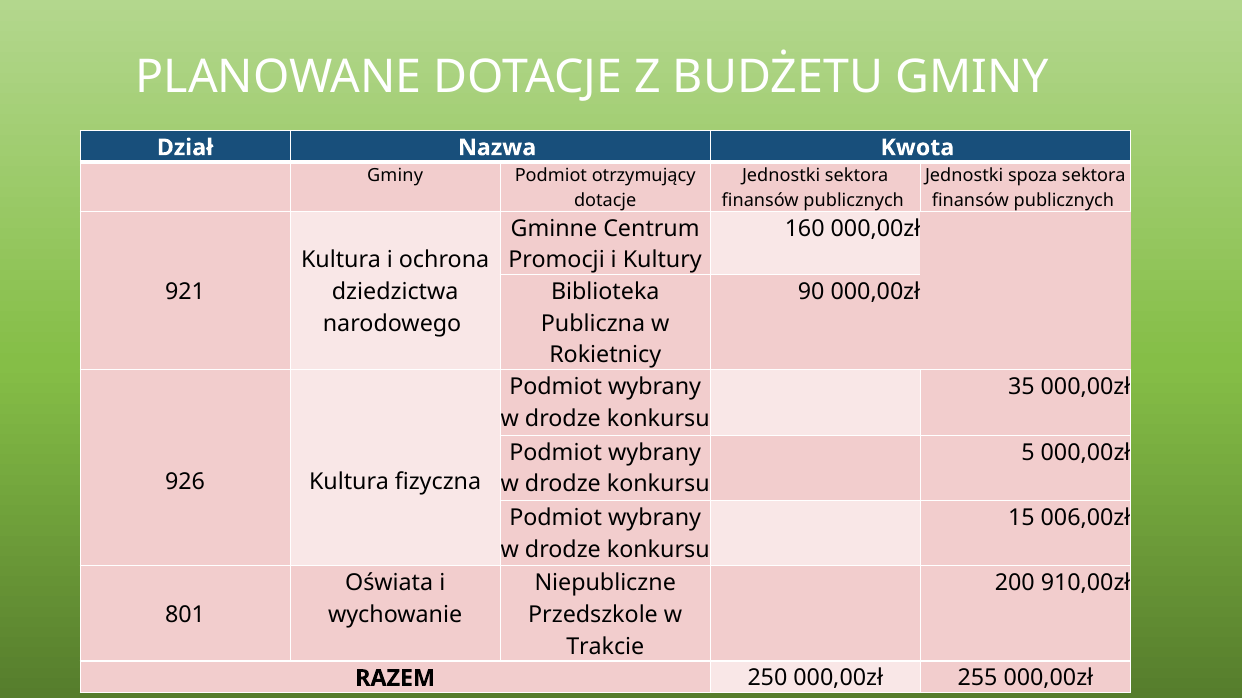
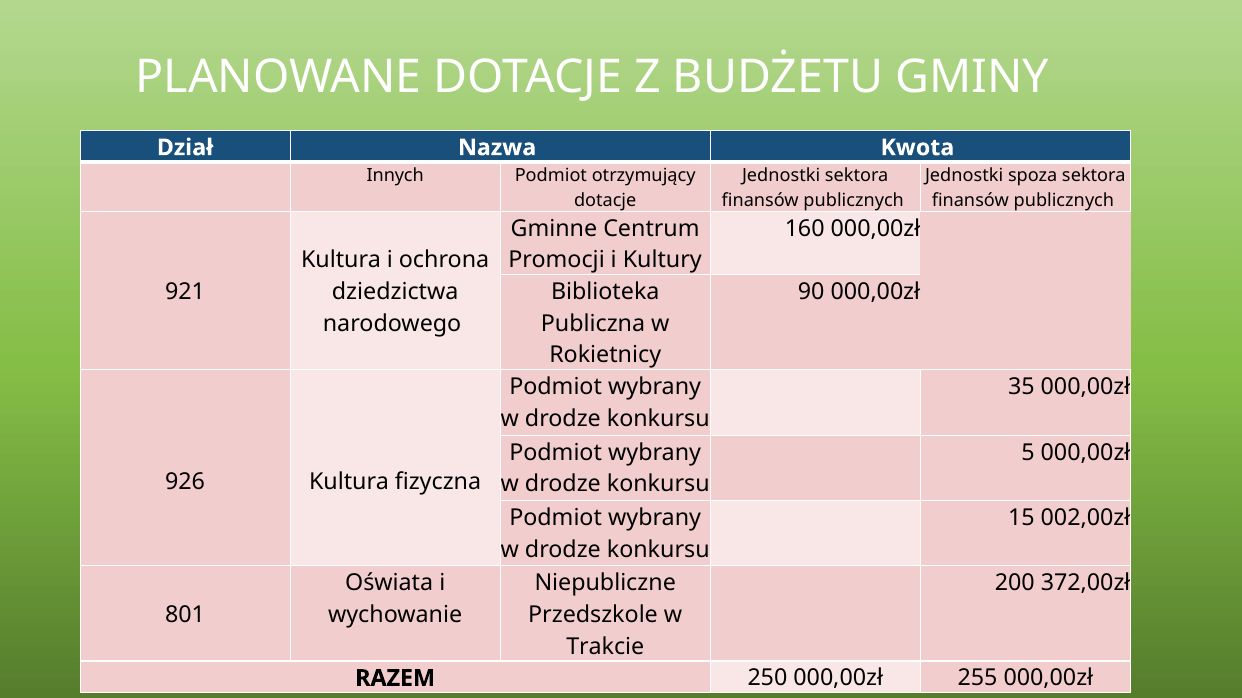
Gminy at (395, 176): Gminy -> Innych
006,00zł: 006,00zł -> 002,00zł
910,00zł: 910,00zł -> 372,00zł
